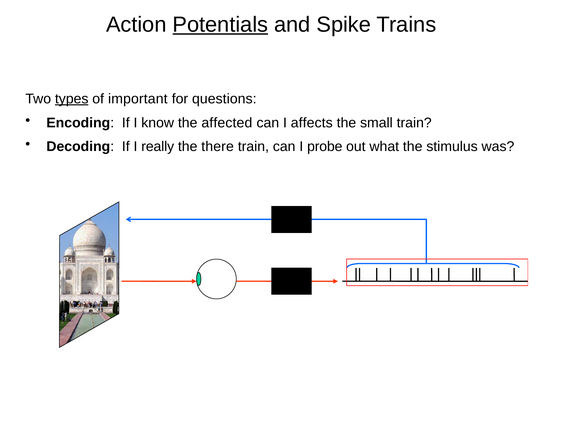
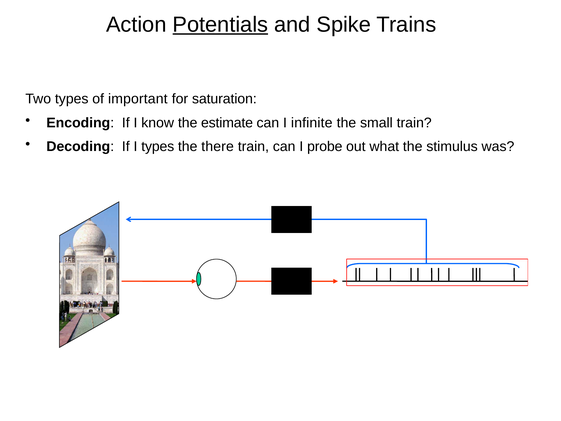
types at (72, 99) underline: present -> none
questions: questions -> saturation
affected: affected -> estimate
affects: affects -> infinite
I really: really -> types
